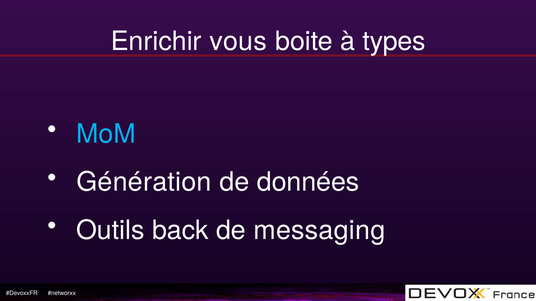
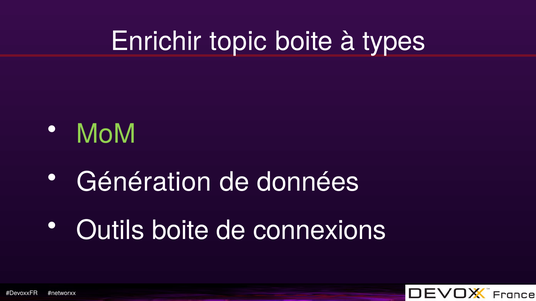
vous: vous -> topic
MoM colour: light blue -> light green
Outils back: back -> boite
messaging: messaging -> connexions
